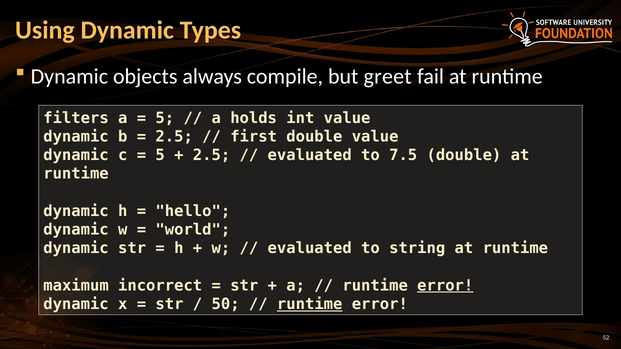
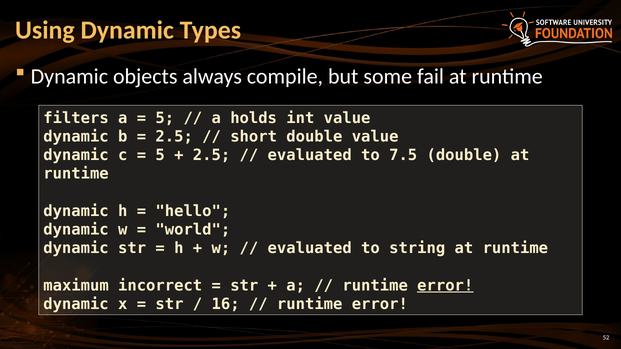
greet: greet -> some
first: first -> short
50: 50 -> 16
runtime at (310, 304) underline: present -> none
